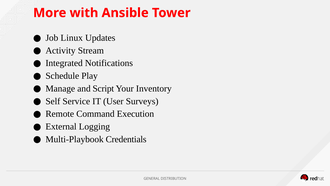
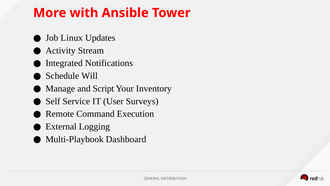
Play: Play -> Will
Credentials: Credentials -> Dashboard
